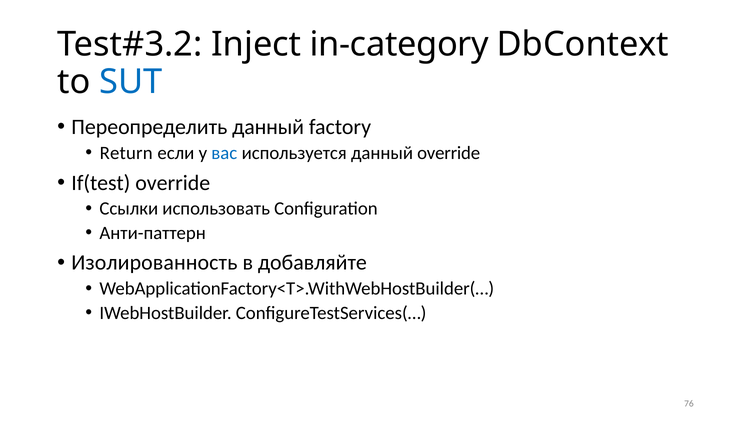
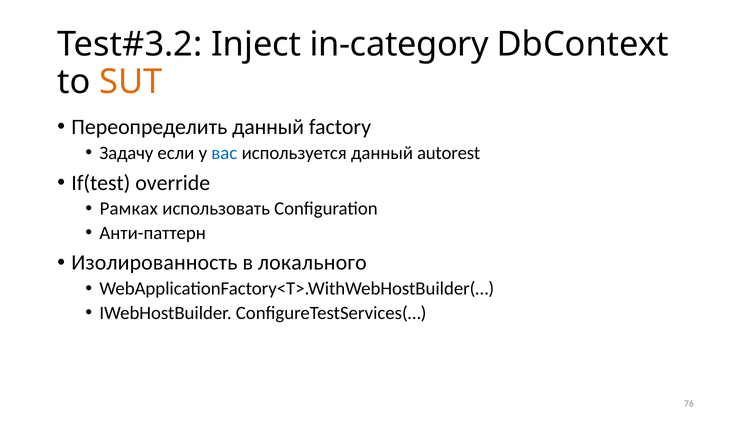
SUT colour: blue -> orange
Return: Return -> Задачу
данный override: override -> autorest
Ссылки: Ссылки -> Рамках
добавляйте: добавляйте -> локального
